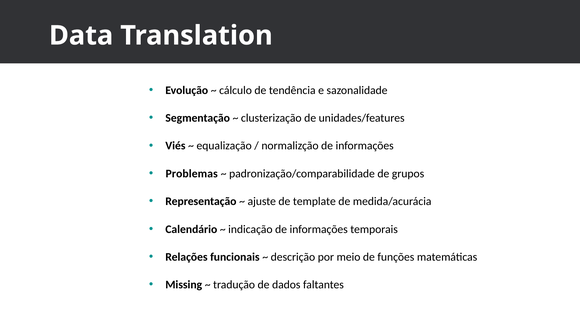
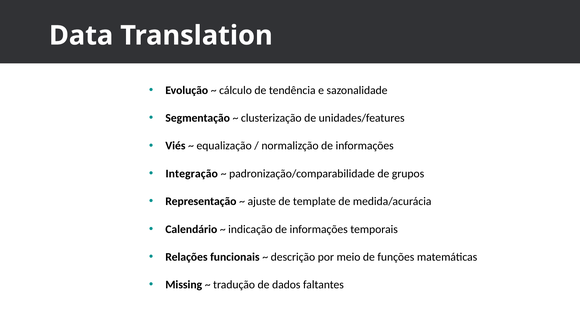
Problemas: Problemas -> Integração
